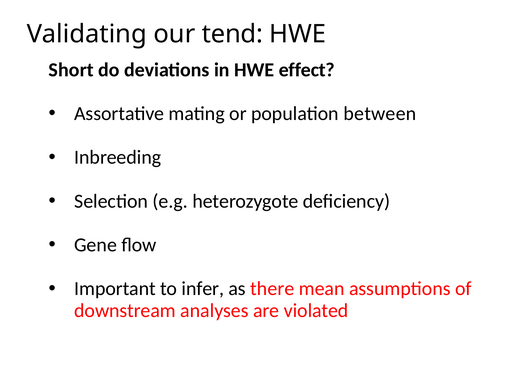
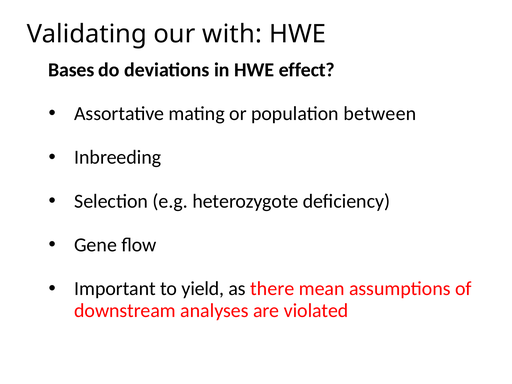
tend: tend -> with
Short: Short -> Bases
infer: infer -> yield
